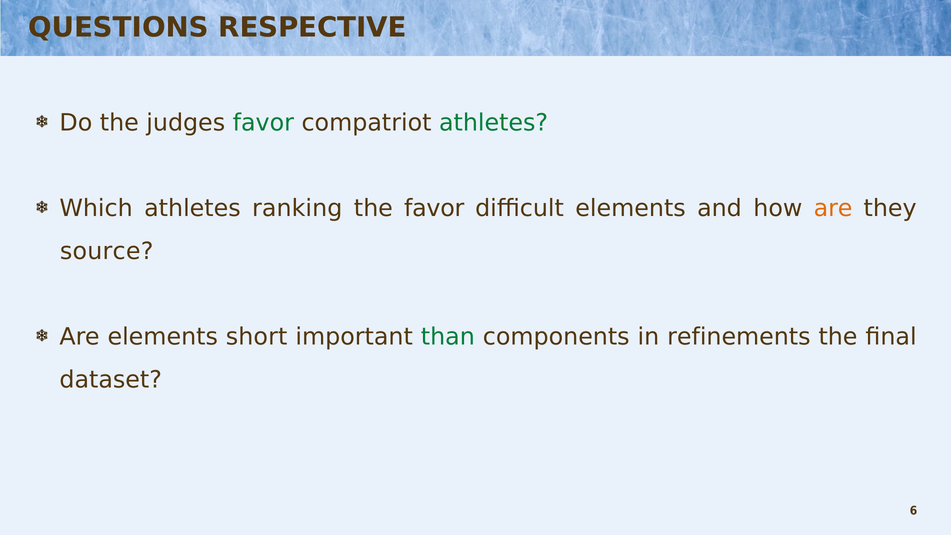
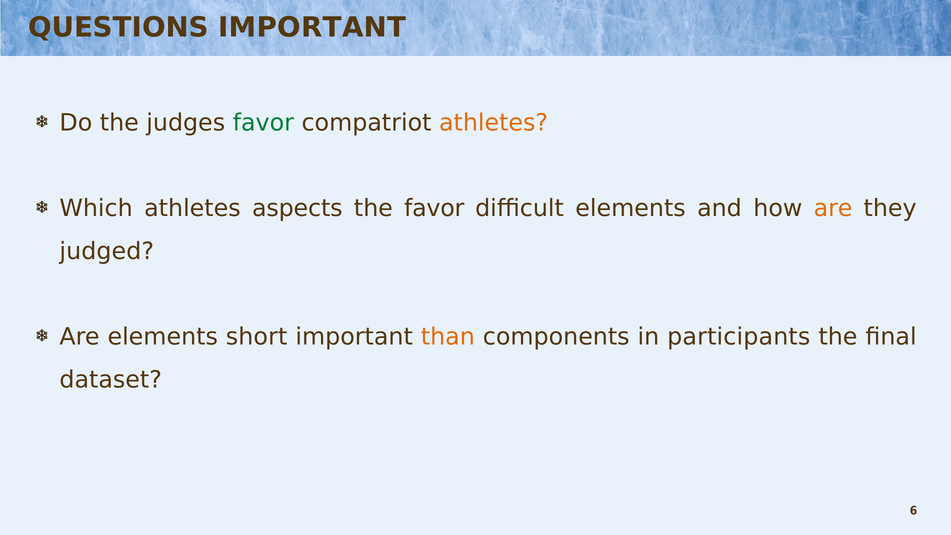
QUESTIONS RESPECTIVE: RESPECTIVE -> IMPORTANT
athletes at (494, 123) colour: green -> orange
ranking: ranking -> aspects
source: source -> judged
than colour: green -> orange
refinements: refinements -> participants
